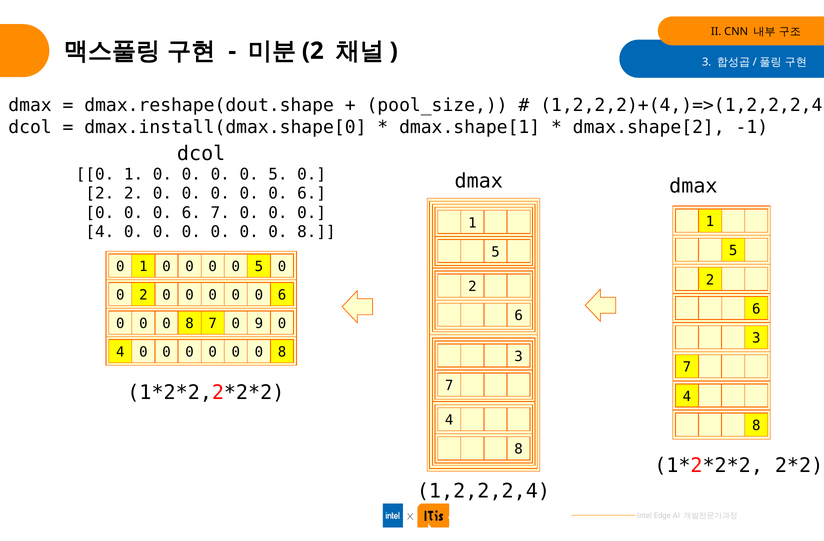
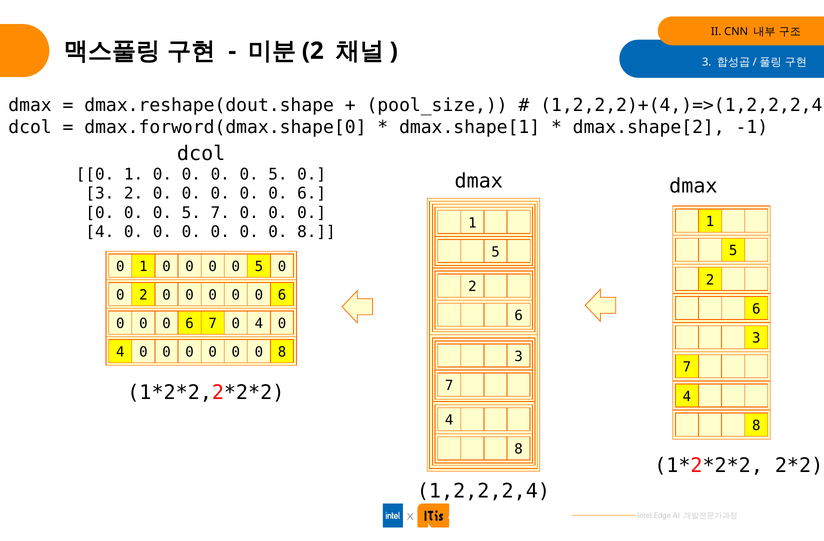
dmax.install(dmax.shape[0: dmax.install(dmax.shape[0 -> dmax.forword(dmax.shape[0
2 at (100, 194): 2 -> 3
6 at (191, 213): 6 -> 5
8 at (190, 324): 8 -> 6
7 0 9: 9 -> 4
